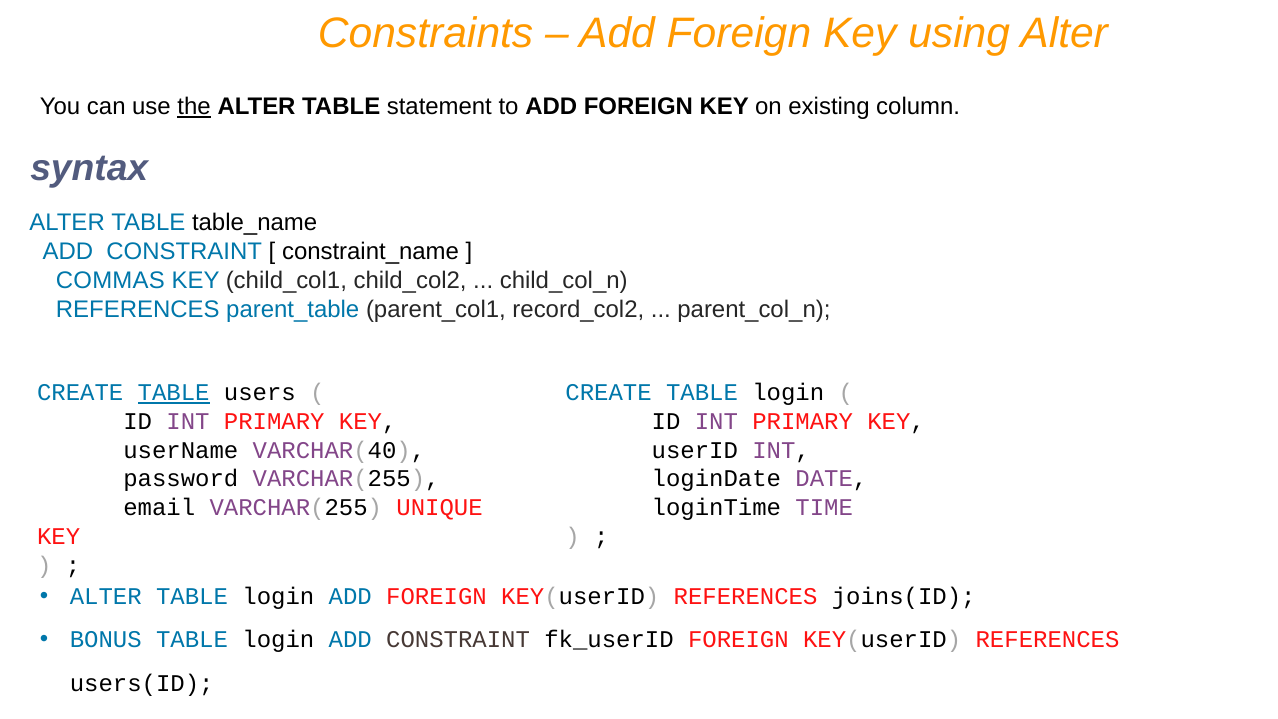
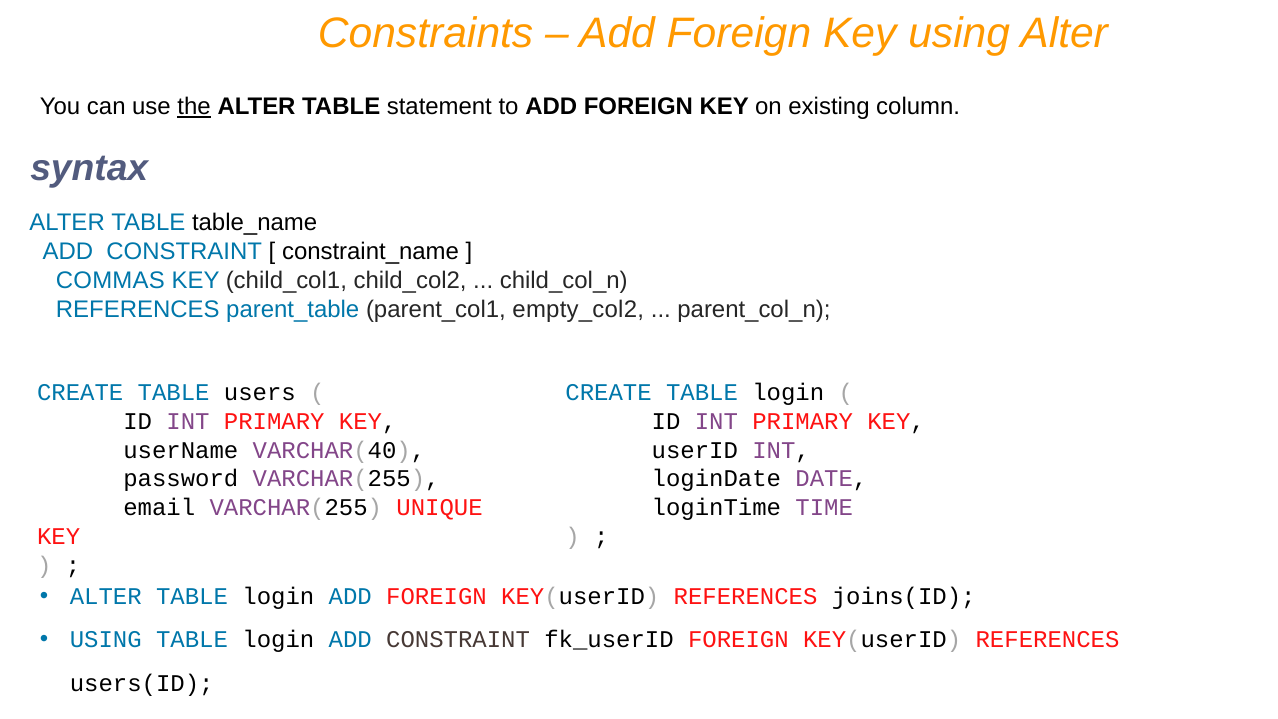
record_col2: record_col2 -> empty_col2
TABLE at (174, 393) underline: present -> none
BONUS at (106, 640): BONUS -> USING
